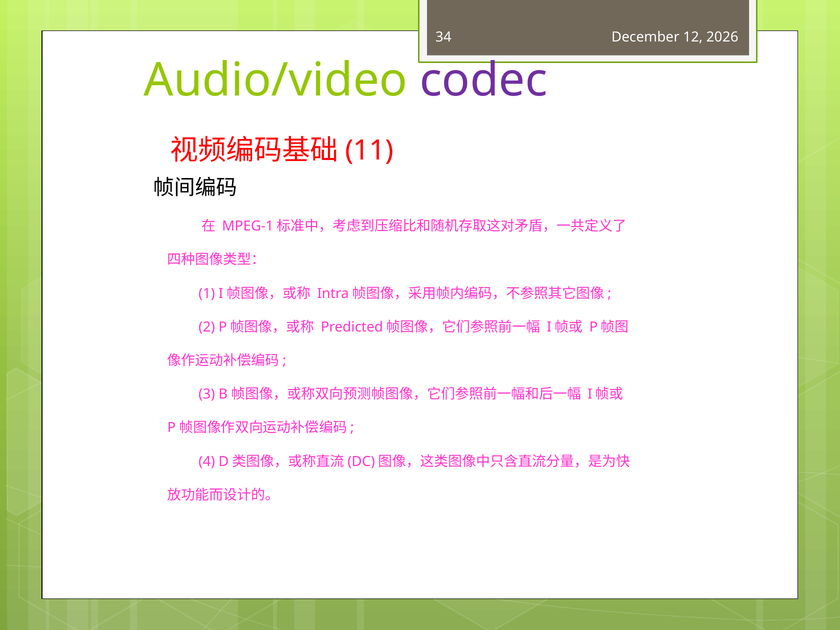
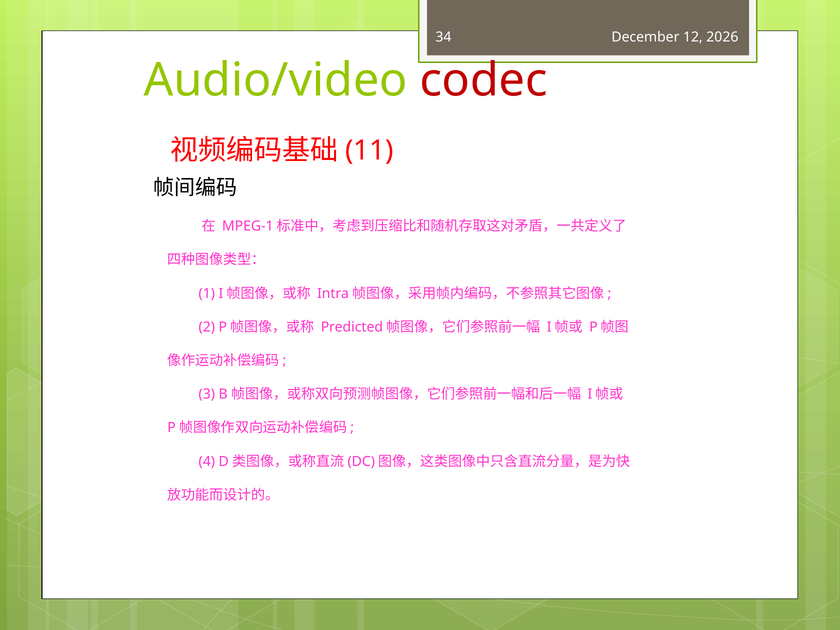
codec colour: purple -> red
